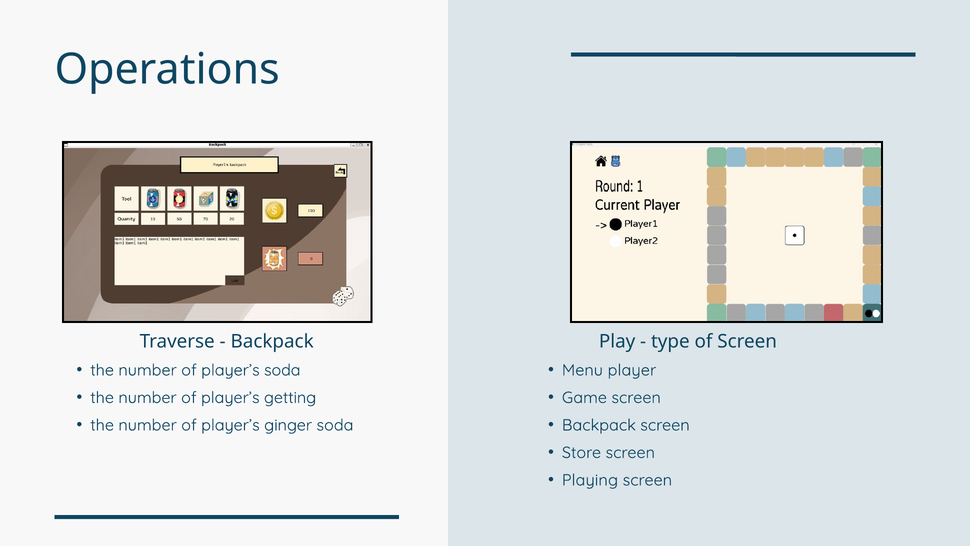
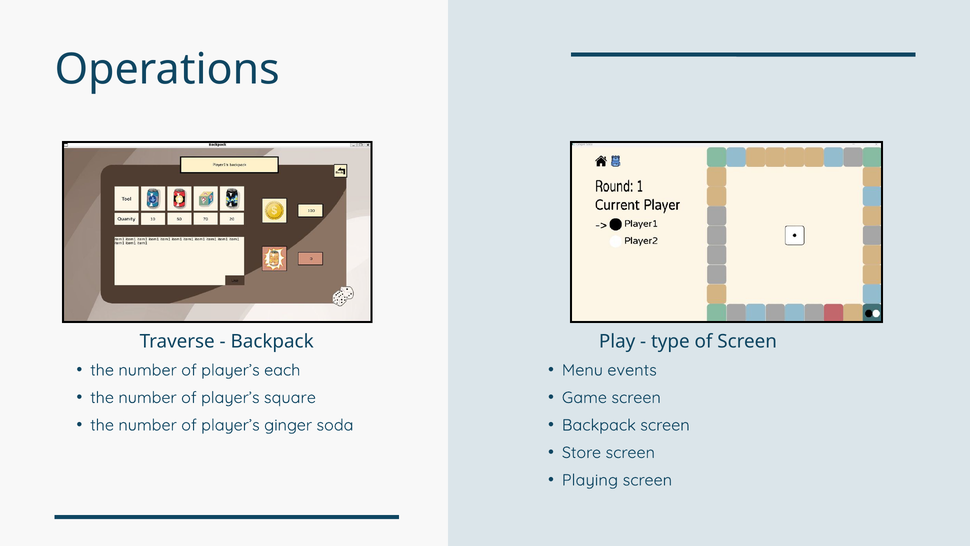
player’s soda: soda -> each
player: player -> events
getting: getting -> square
